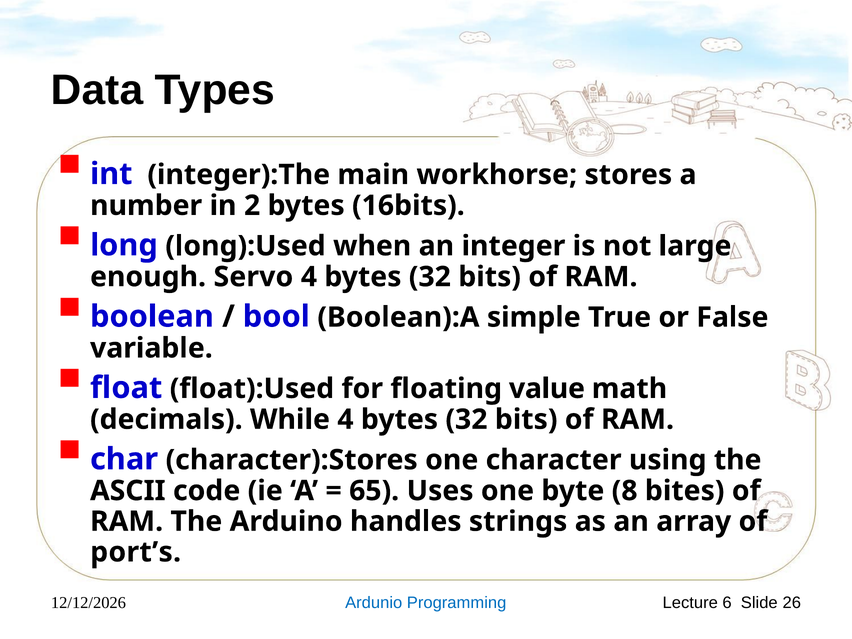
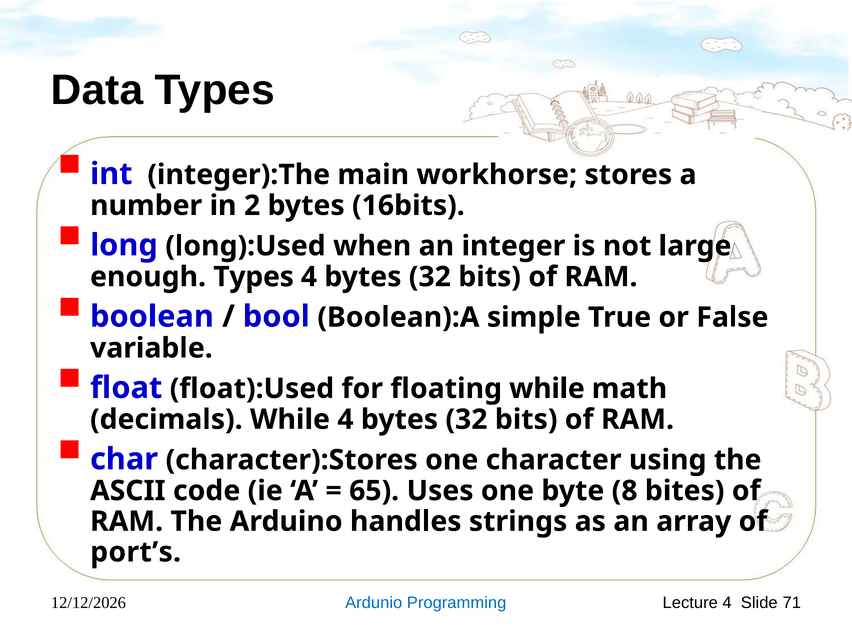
enough Servo: Servo -> Types
floating value: value -> while
Lecture 6: 6 -> 4
26: 26 -> 71
